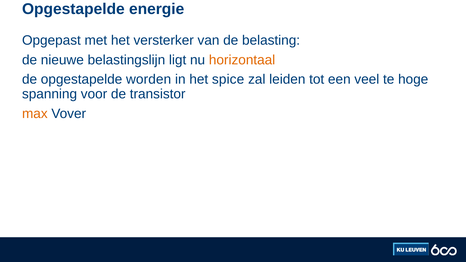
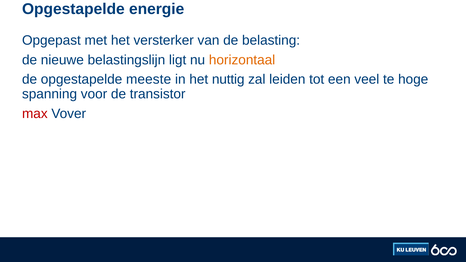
worden: worden -> meeste
spice: spice -> nuttig
max colour: orange -> red
